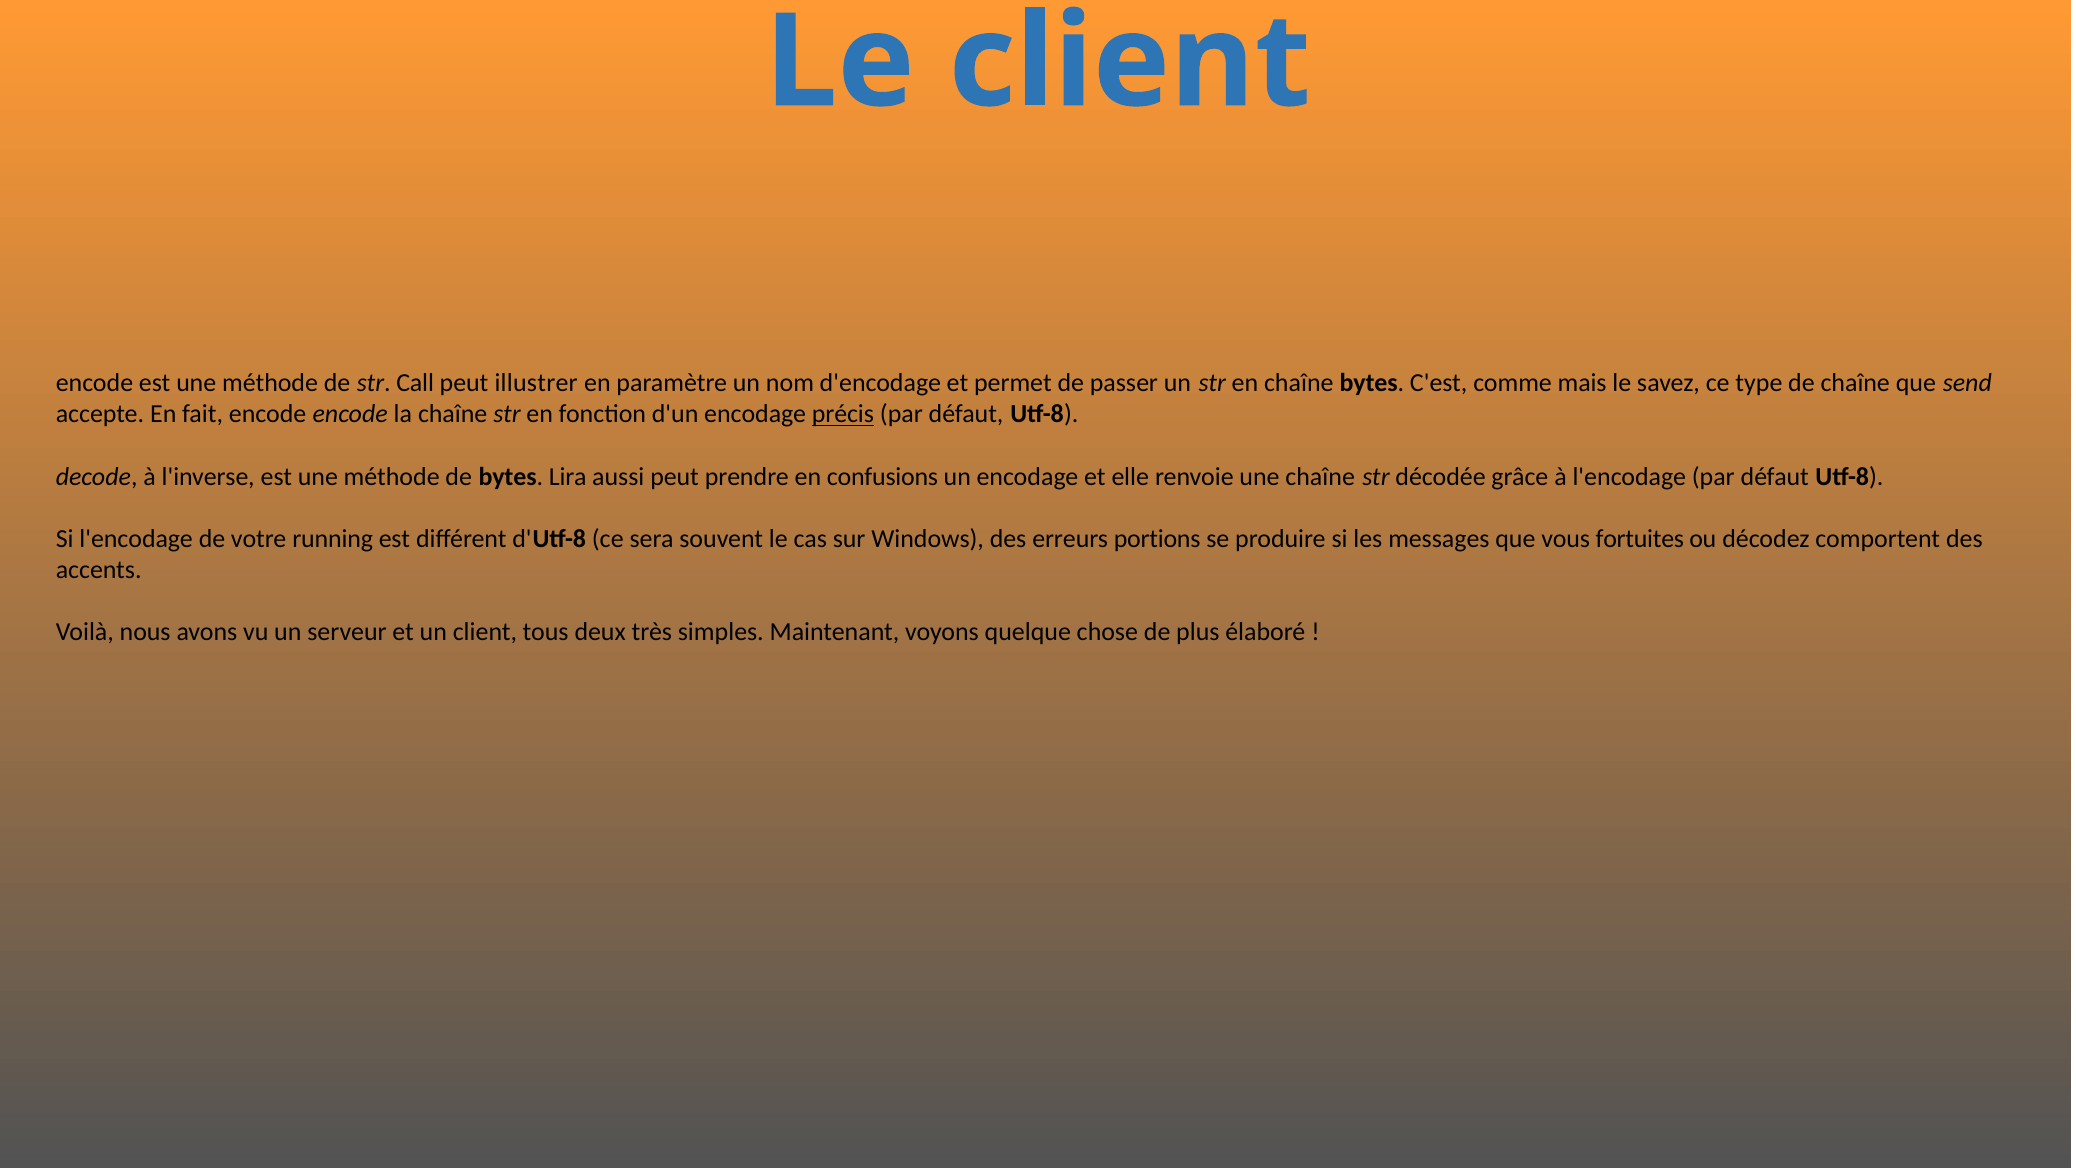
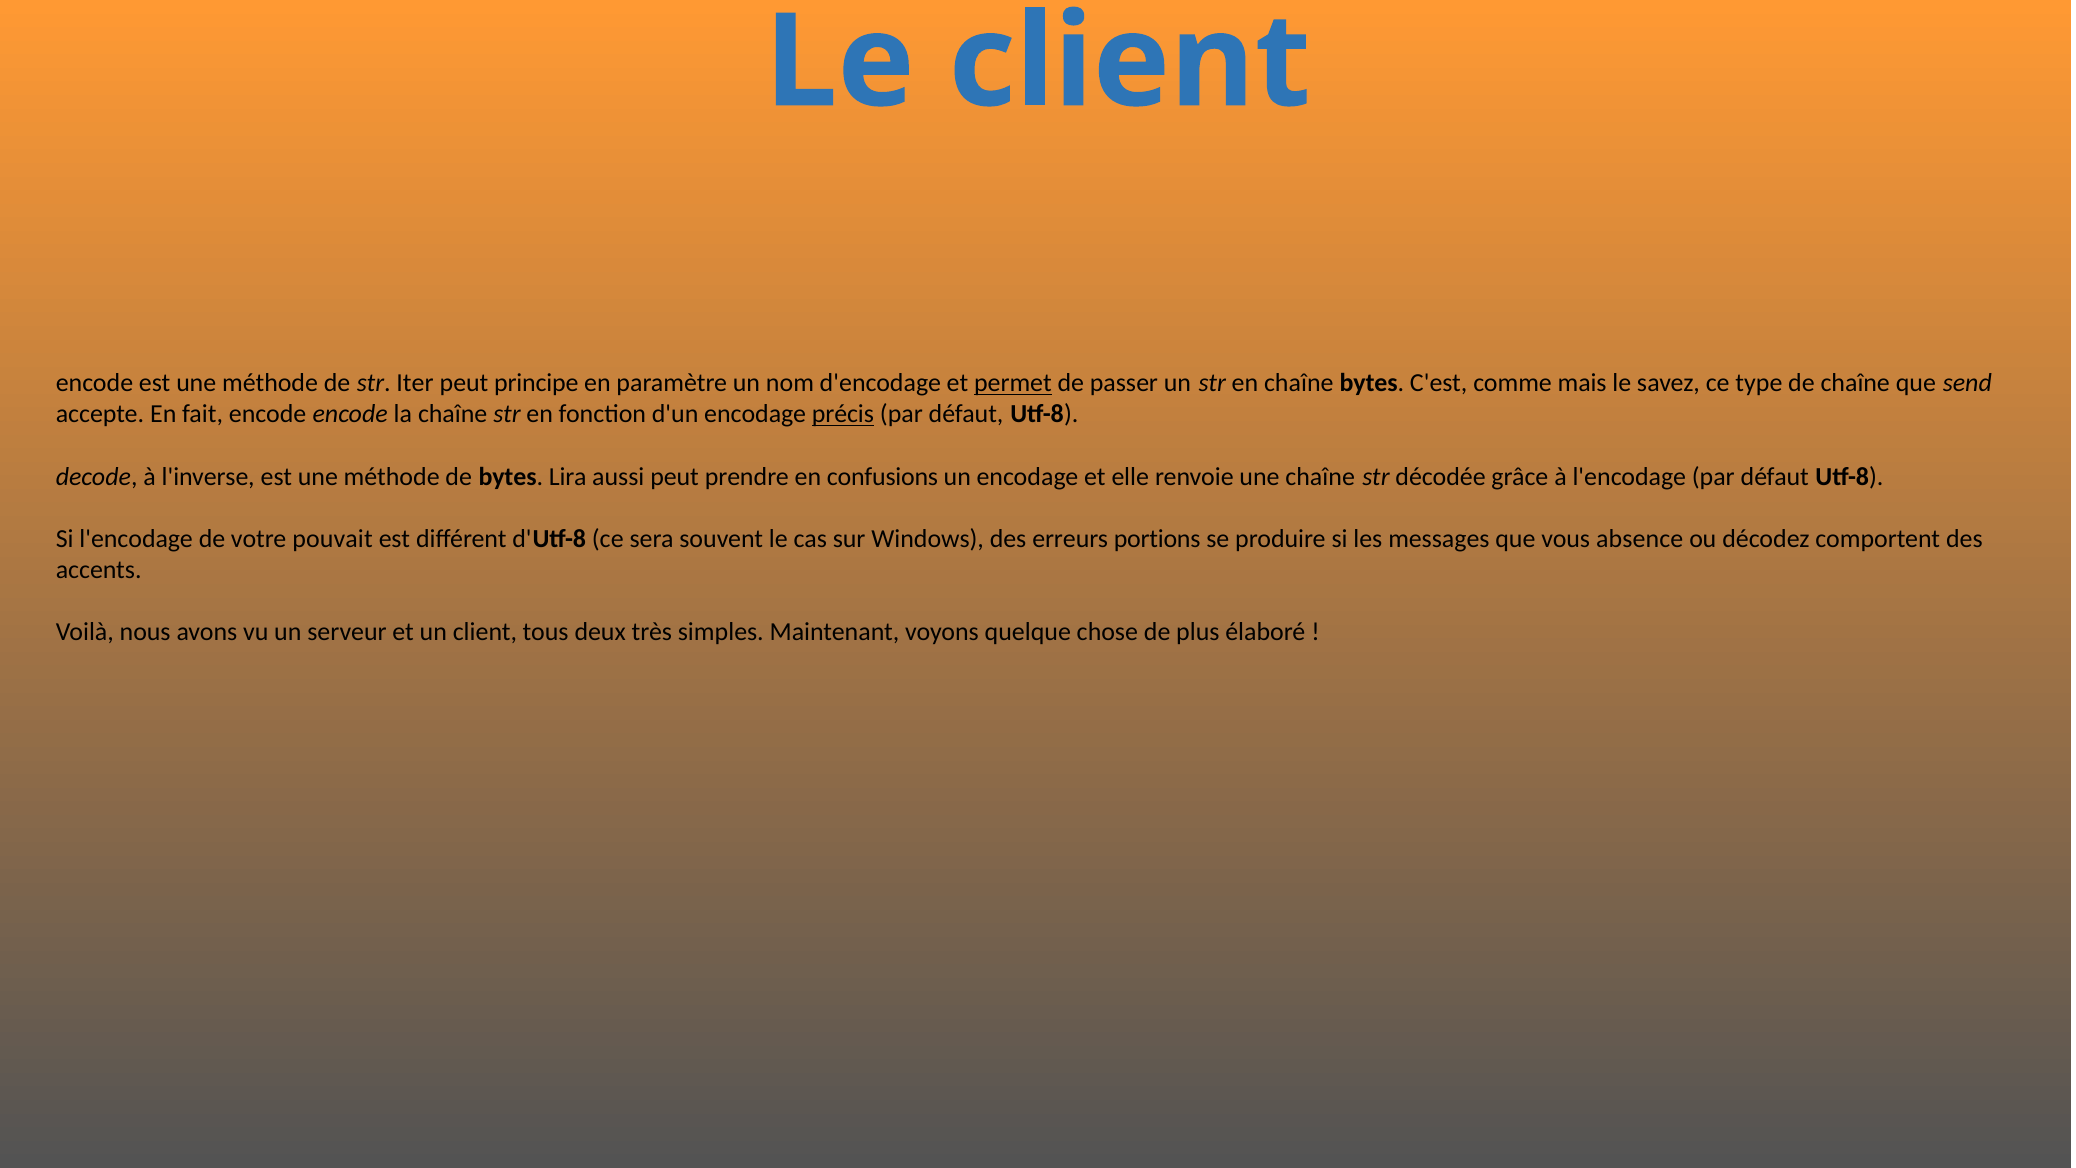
Call: Call -> Iter
illustrer: illustrer -> principe
permet underline: none -> present
running: running -> pouvait
fortuites: fortuites -> absence
